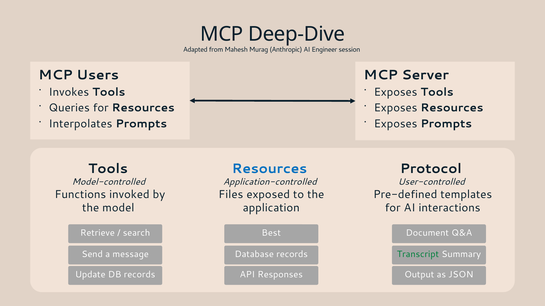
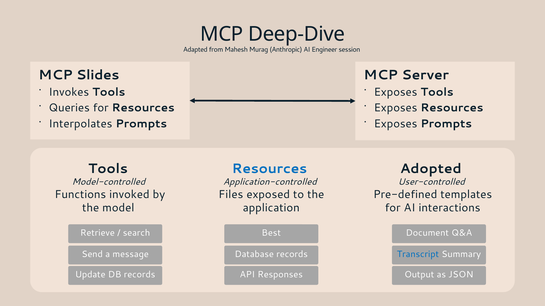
Users: Users -> Slides
Protocol: Protocol -> Adopted
Transcript colour: green -> blue
